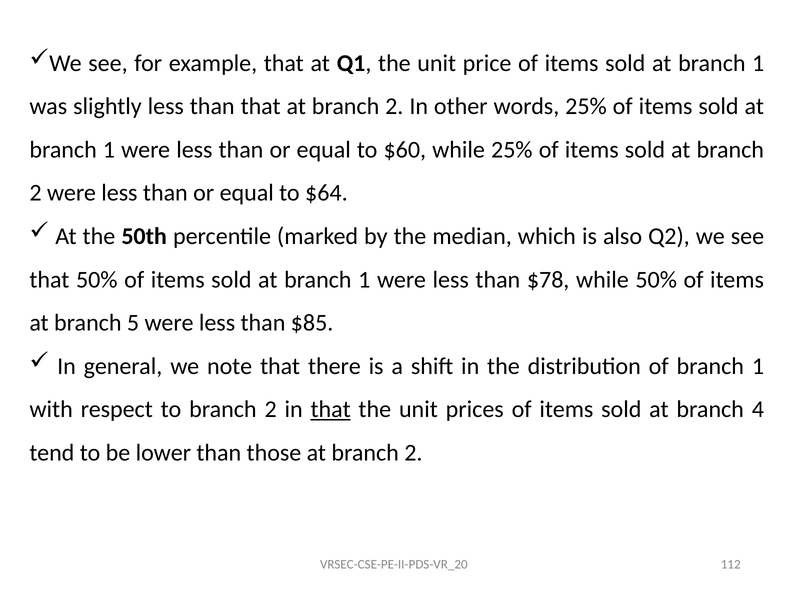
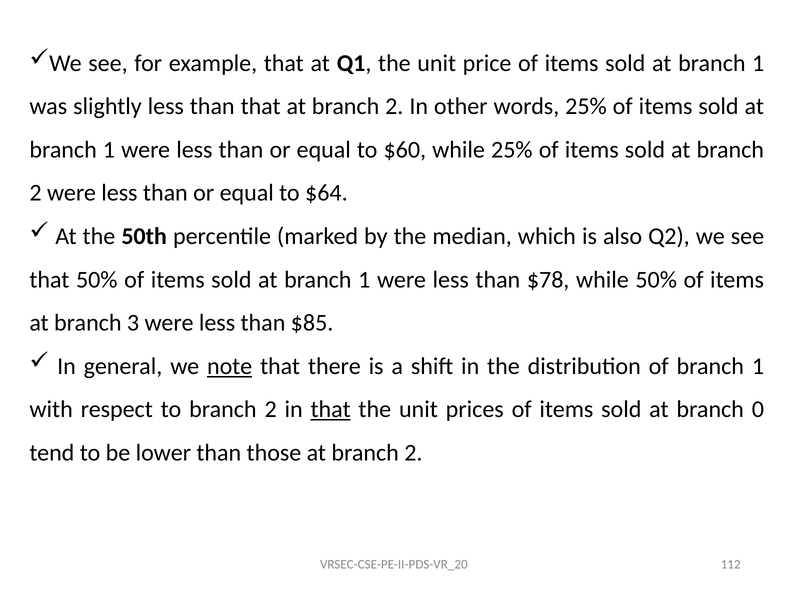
5: 5 -> 3
note underline: none -> present
4: 4 -> 0
